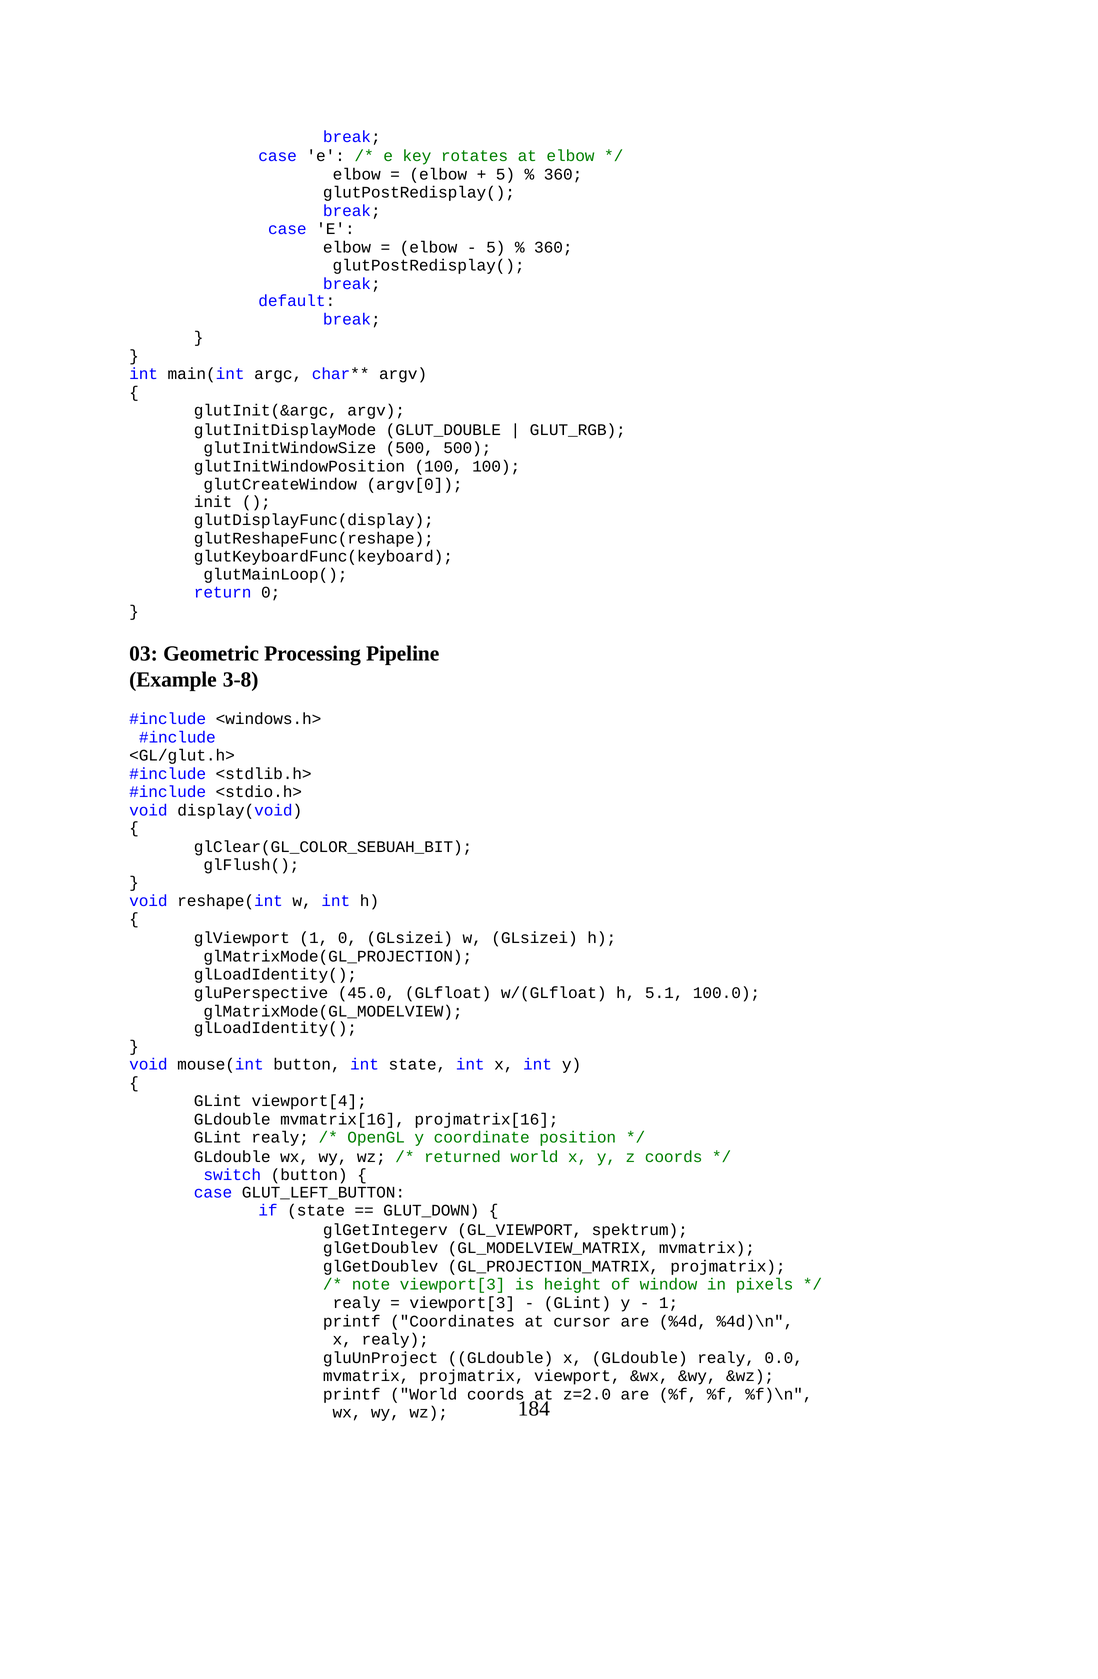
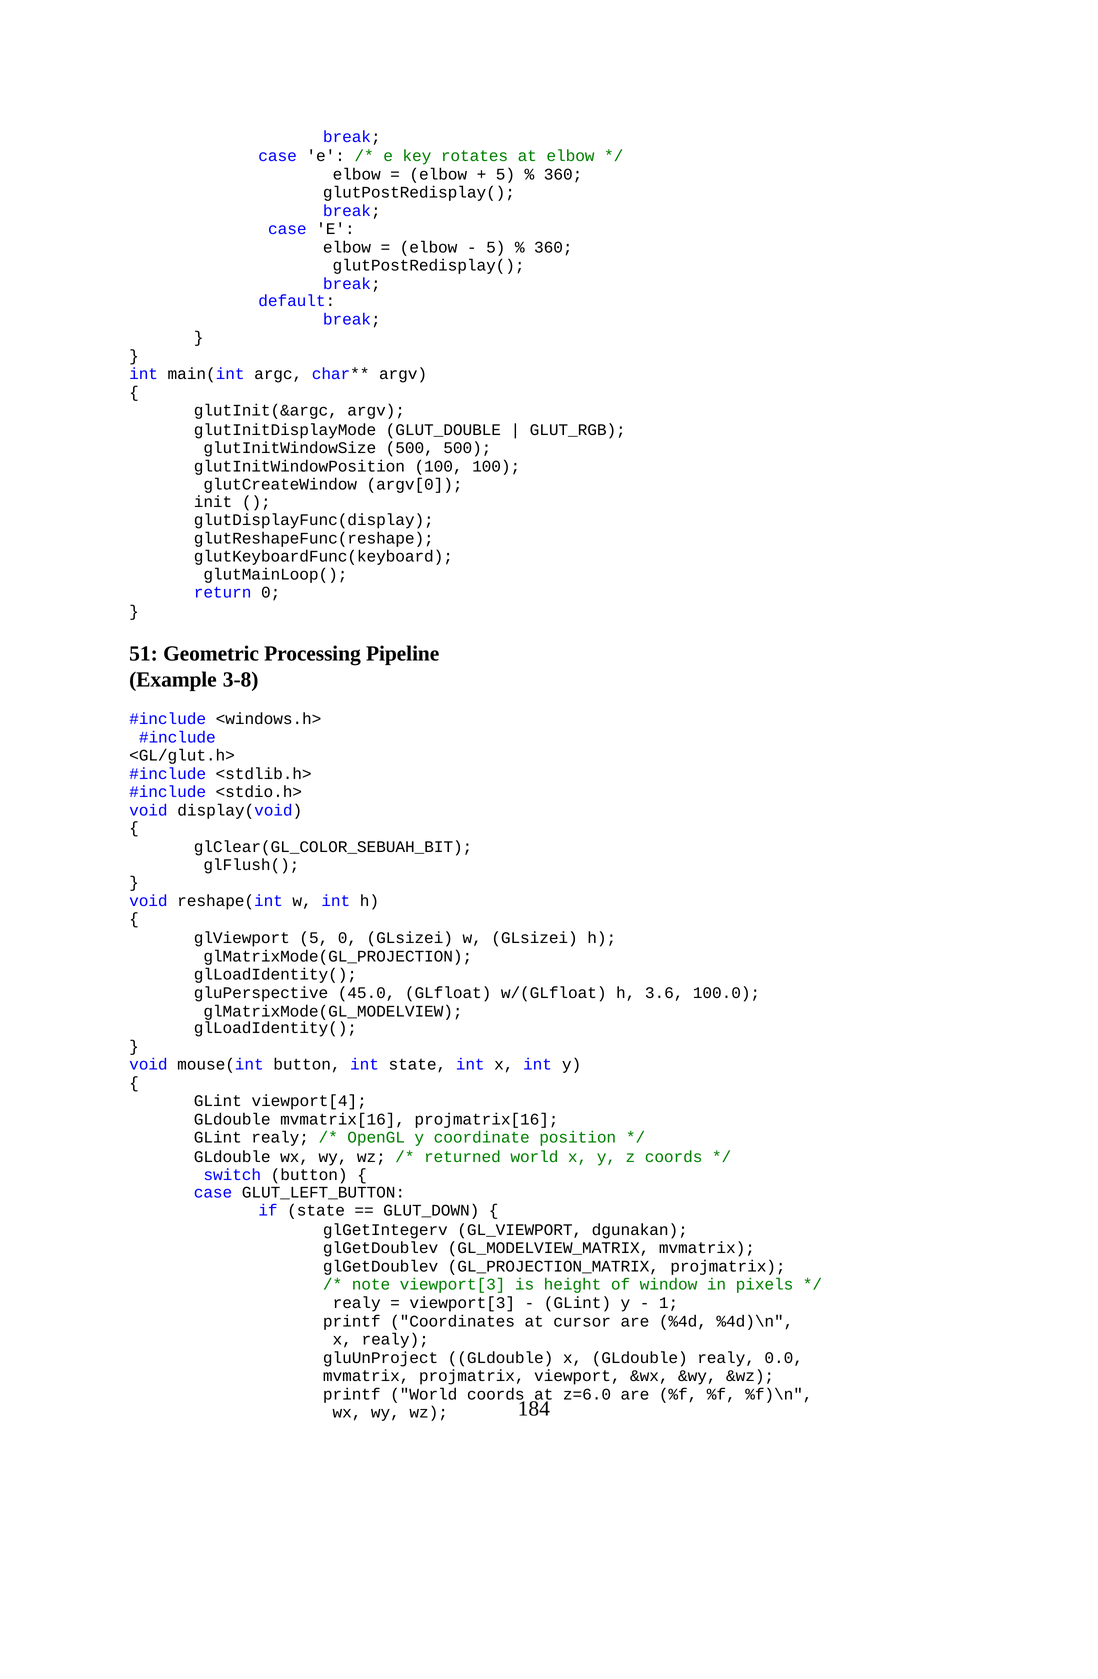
03: 03 -> 51
glViewport 1: 1 -> 5
5.1: 5.1 -> 3.6
spektrum: spektrum -> dgunakan
z=2.0: z=2.0 -> z=6.0
